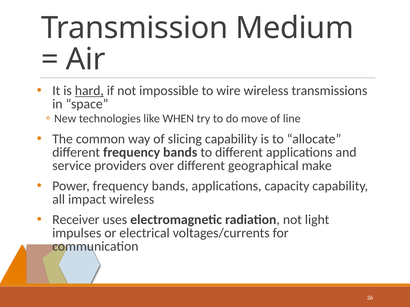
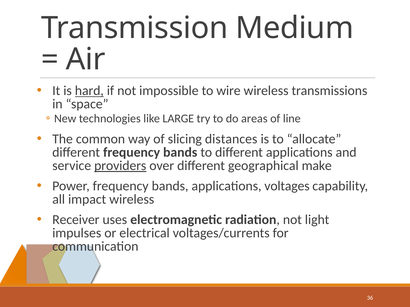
WHEN: WHEN -> LARGE
move: move -> areas
slicing capability: capability -> distances
providers underline: none -> present
capacity: capacity -> voltages
